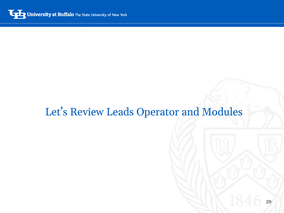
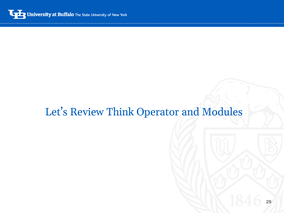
Leads: Leads -> Think
